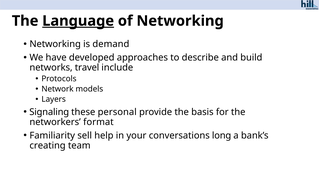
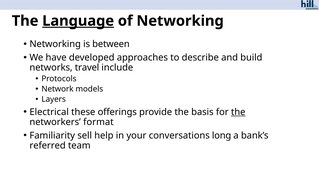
demand: demand -> between
Signaling: Signaling -> Electrical
personal: personal -> offerings
the at (238, 112) underline: none -> present
creating: creating -> referred
